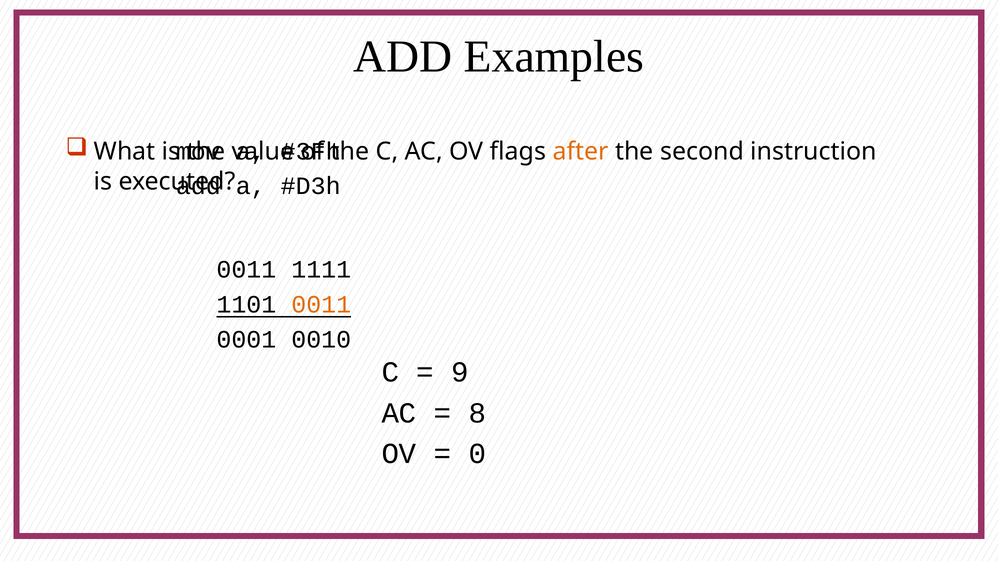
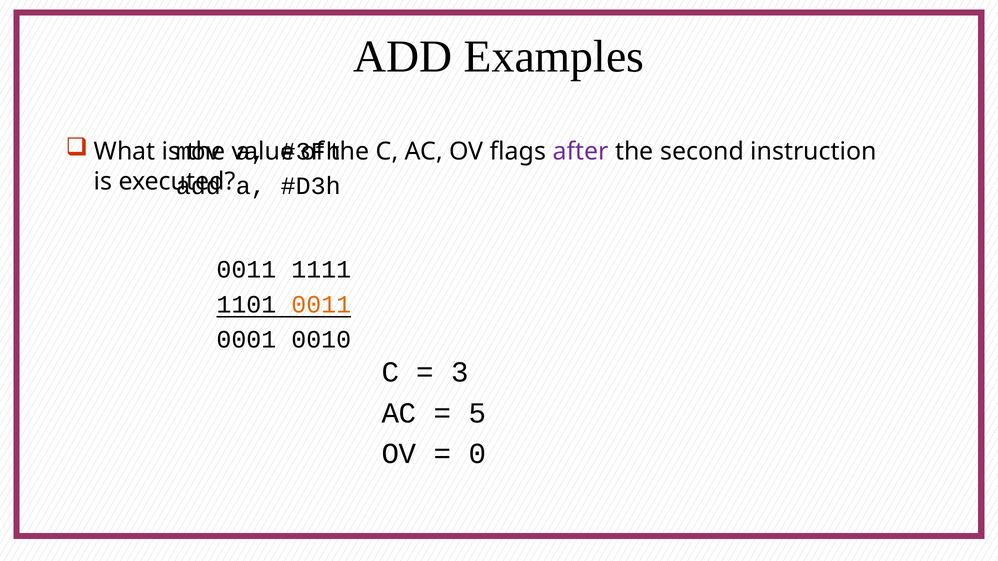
after colour: orange -> purple
9: 9 -> 3
8: 8 -> 5
